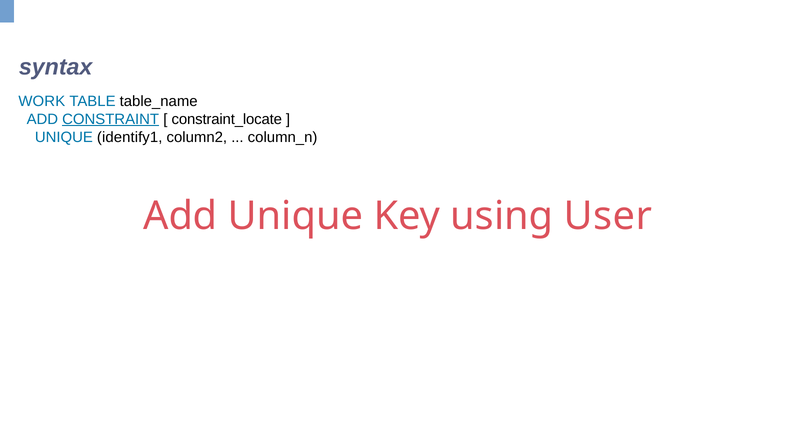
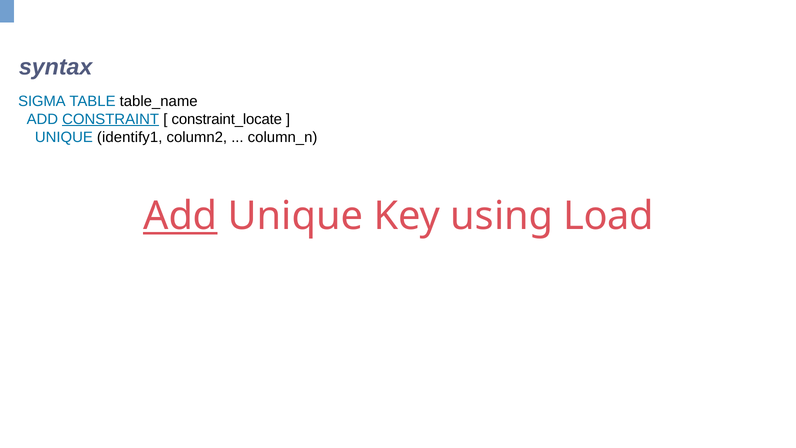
WORK: WORK -> SIGMA
Add at (180, 216) underline: none -> present
User: User -> Load
